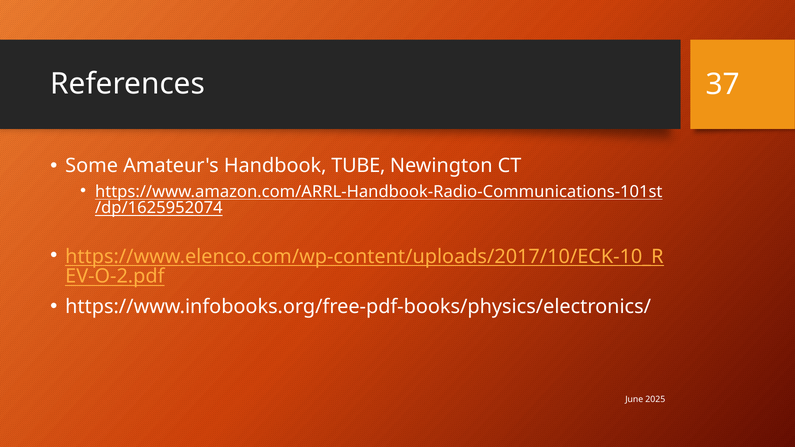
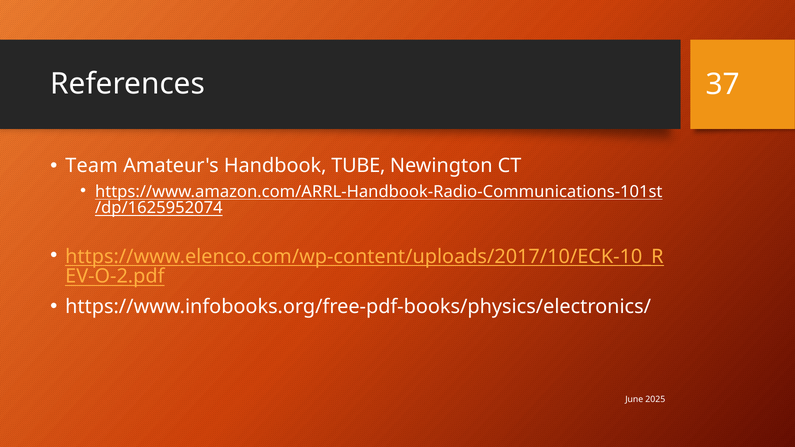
Some: Some -> Team
